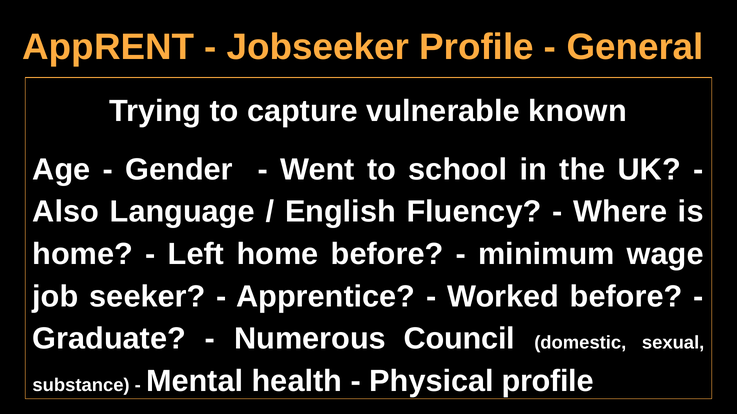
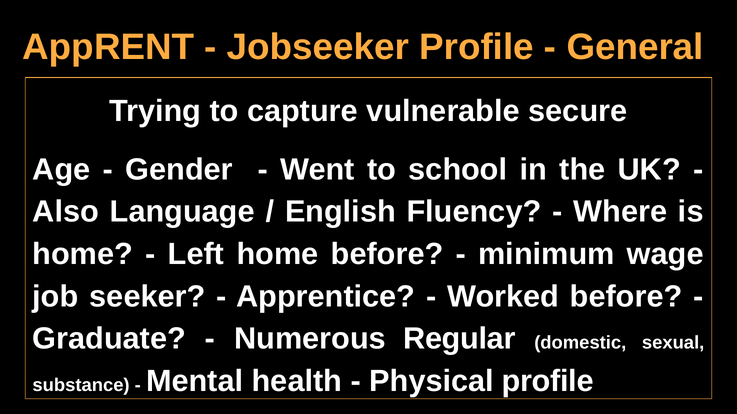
known: known -> secure
Council: Council -> Regular
